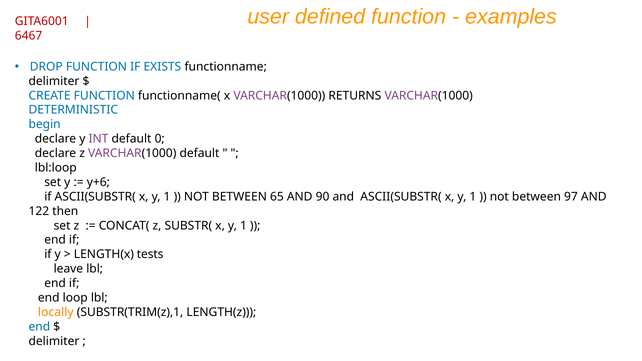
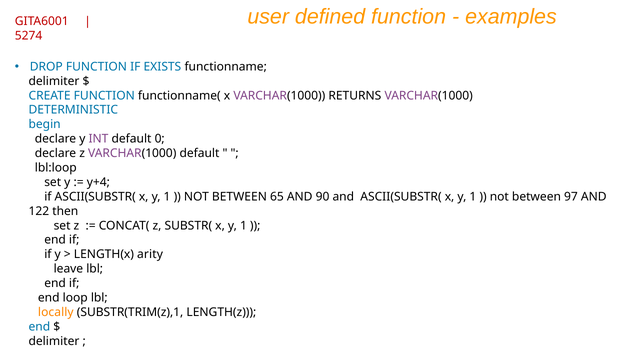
6467: 6467 -> 5274
y+6: y+6 -> y+4
tests: tests -> arity
